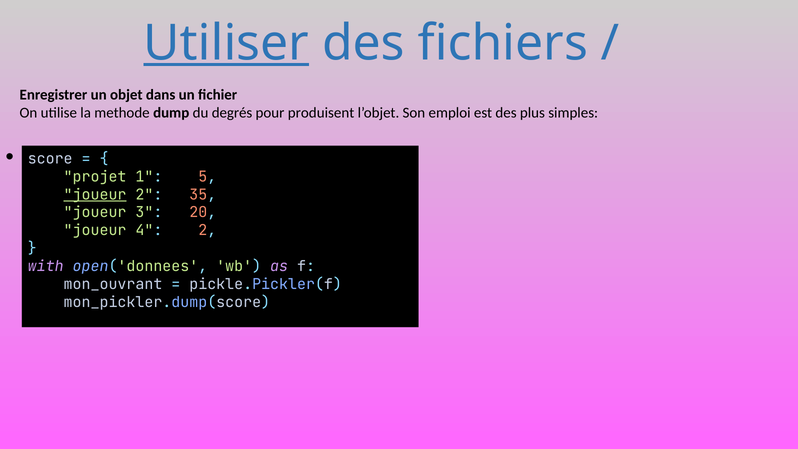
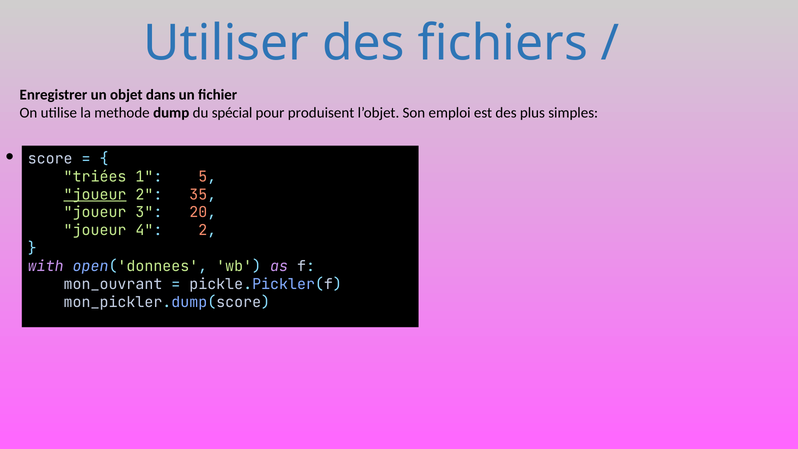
Utiliser underline: present -> none
degrés: degrés -> spécial
projet: projet -> triées
